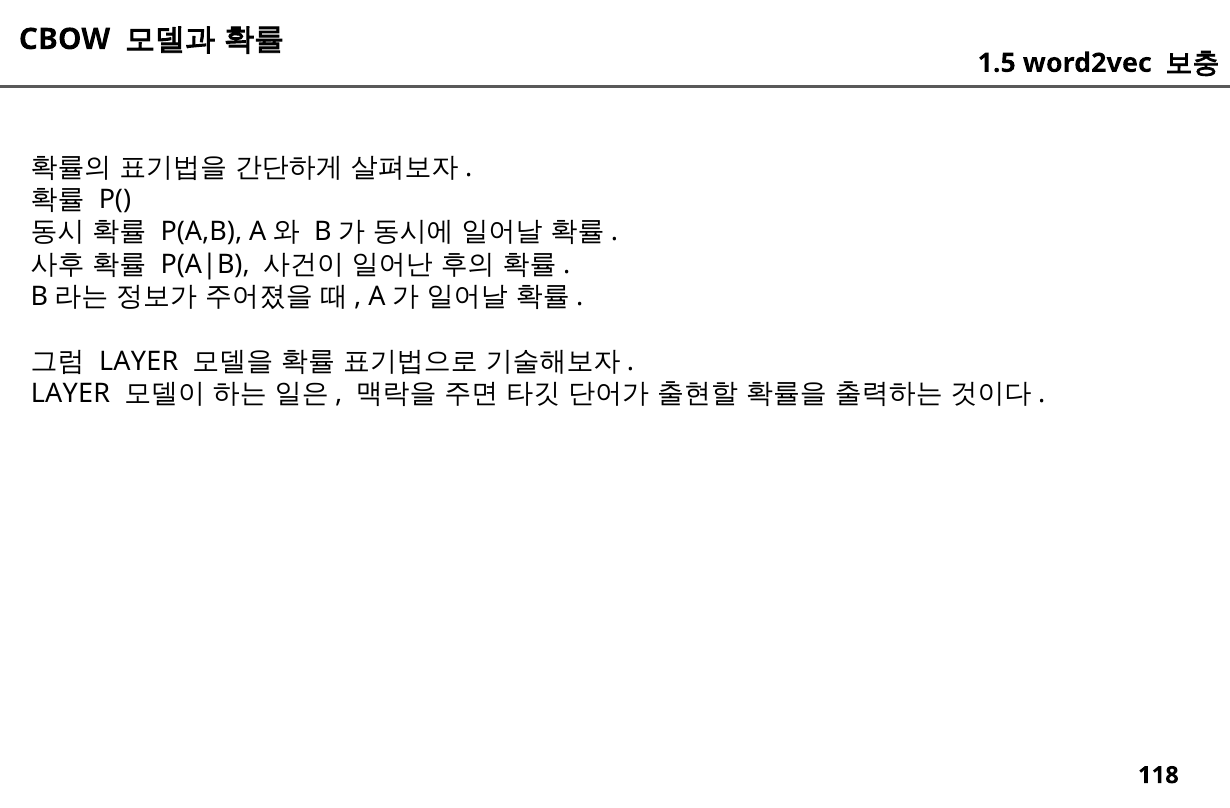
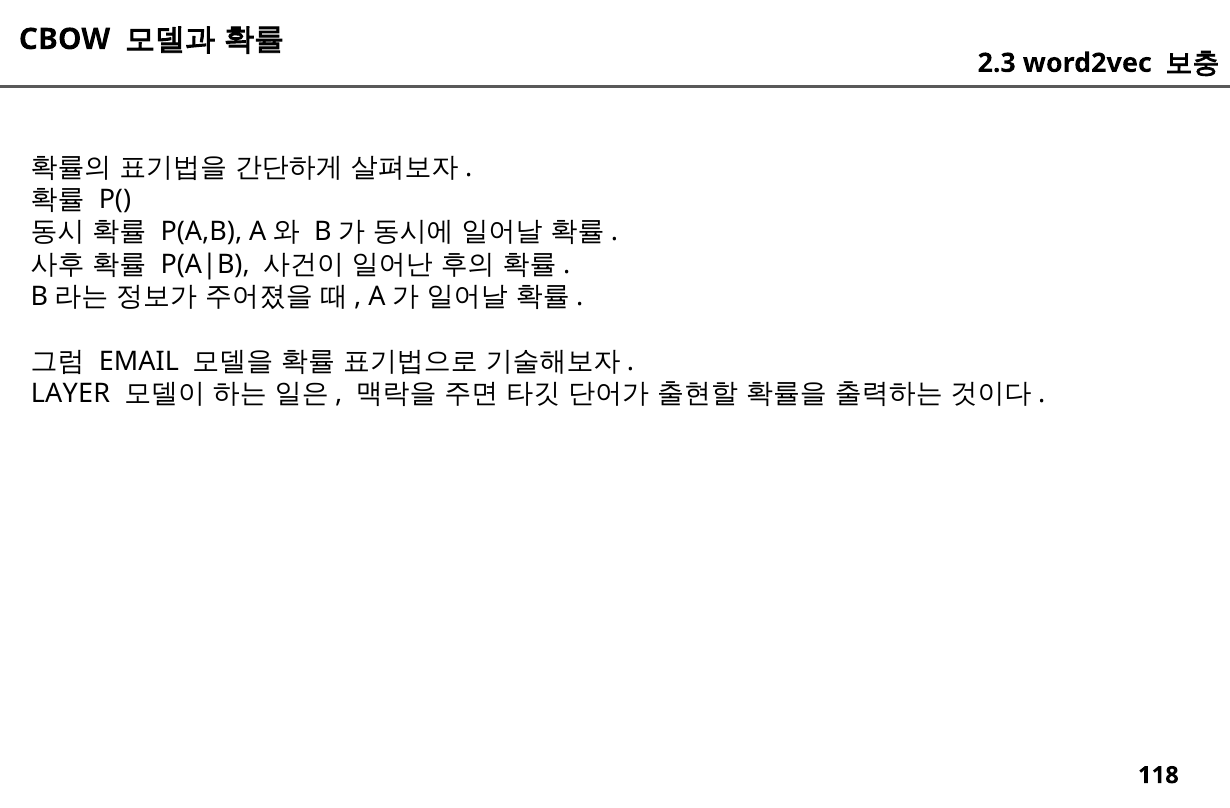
1.5: 1.5 -> 2.3
LAYER at (139, 361): LAYER -> EMAIL
